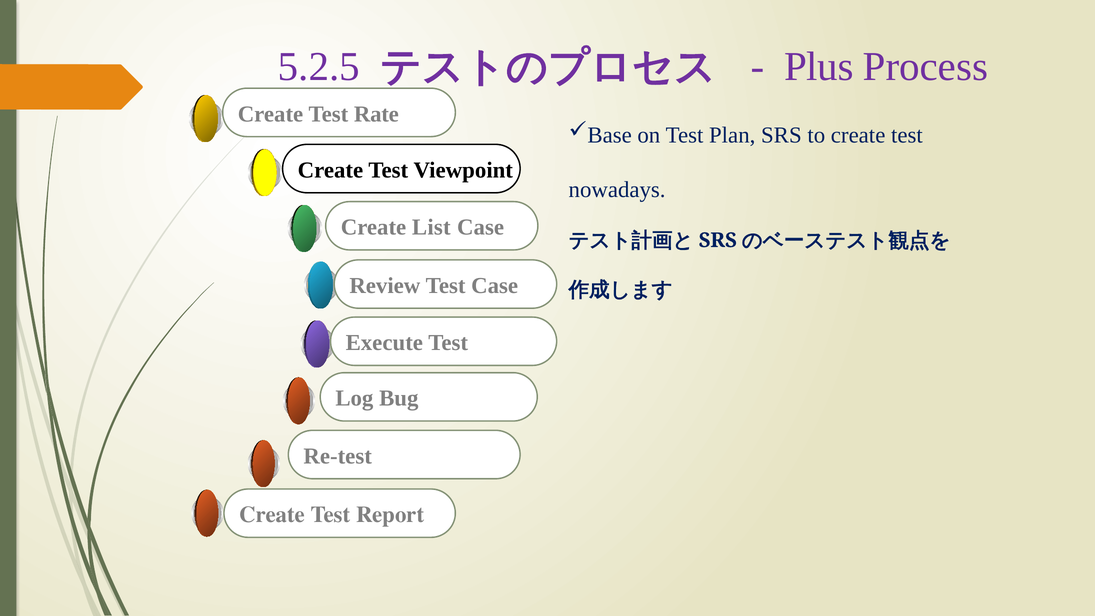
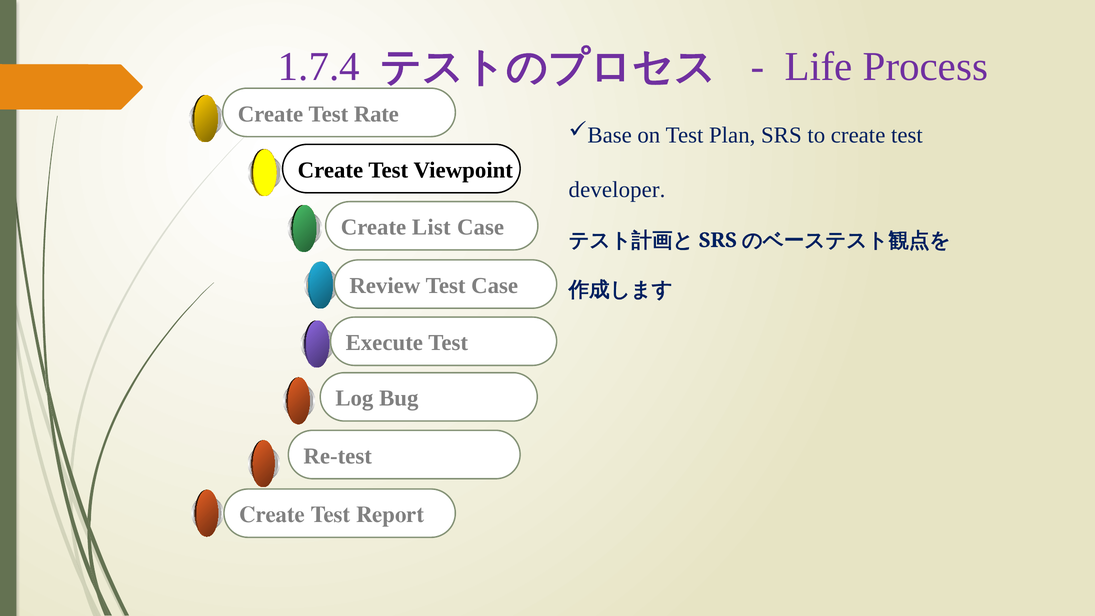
5.2.5: 5.2.5 -> 1.7.4
Plus: Plus -> Life
nowadays: nowadays -> developer
